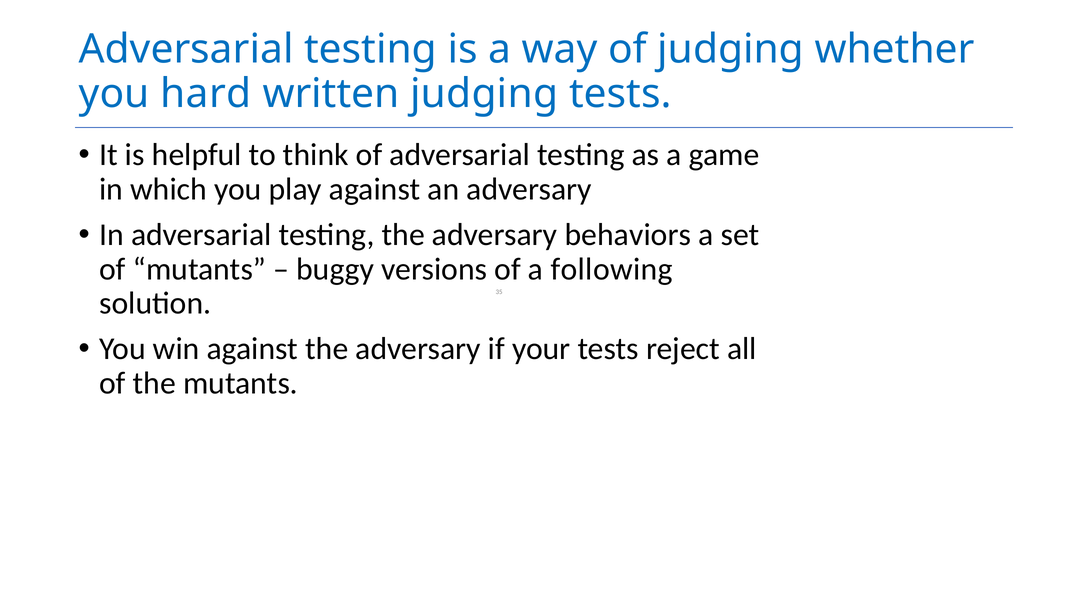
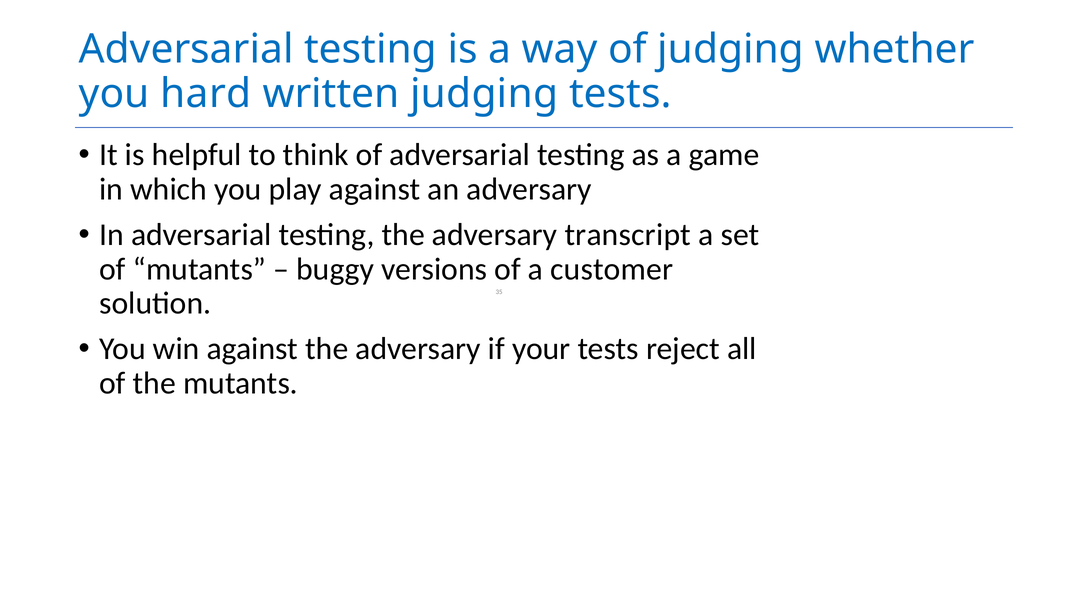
behaviors: behaviors -> transcript
following: following -> customer
